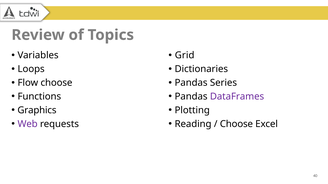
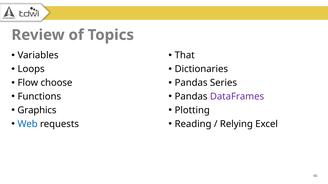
Grid: Grid -> That
Web colour: purple -> blue
Choose at (236, 124): Choose -> Relying
